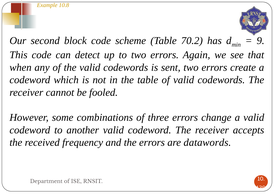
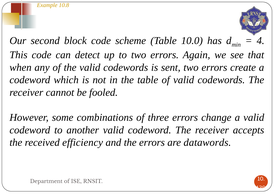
70.2: 70.2 -> 10.0
9: 9 -> 4
frequency: frequency -> efficiency
